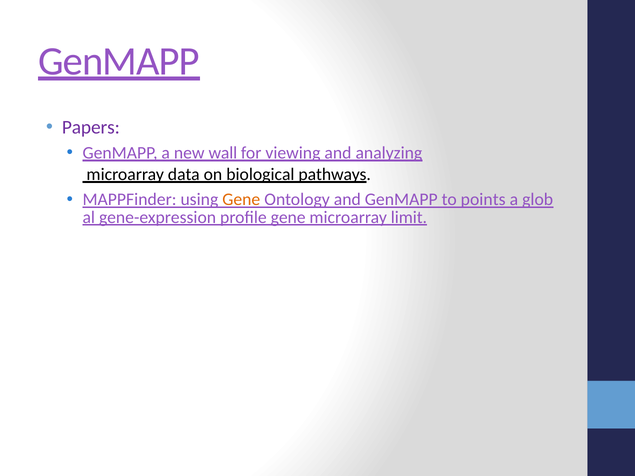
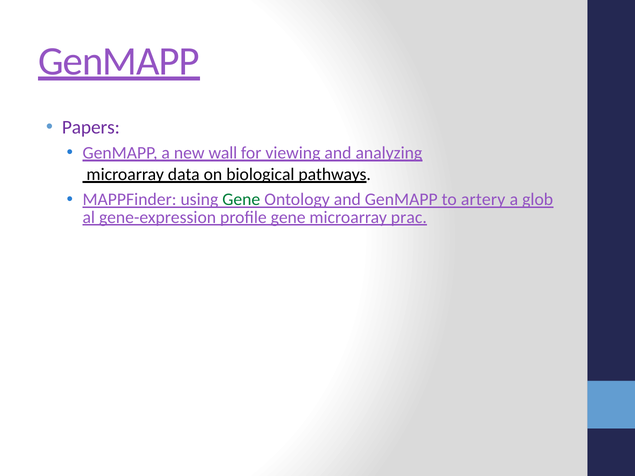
Gene at (241, 200) colour: orange -> green
points: points -> artery
limit: limit -> prac
